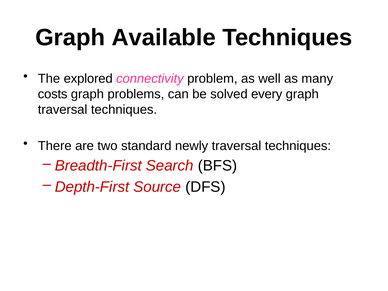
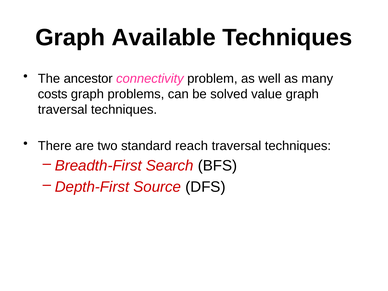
explored: explored -> ancestor
every: every -> value
newly: newly -> reach
